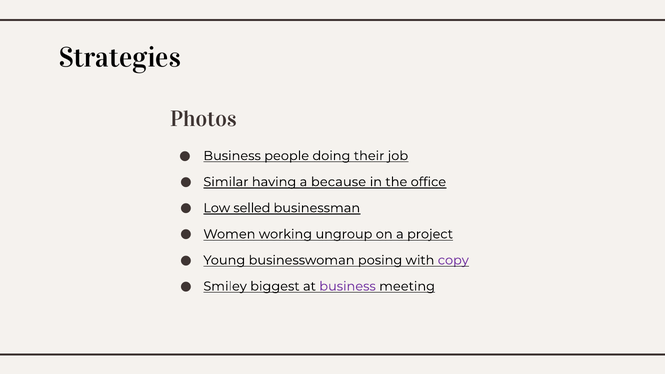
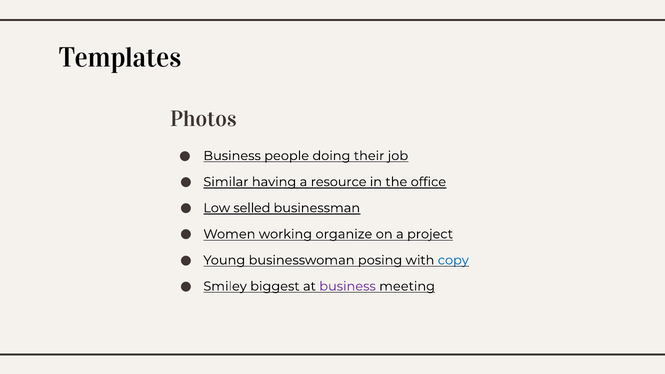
Strategies: Strategies -> Templates
because: because -> resource
ungroup: ungroup -> organize
copy colour: purple -> blue
